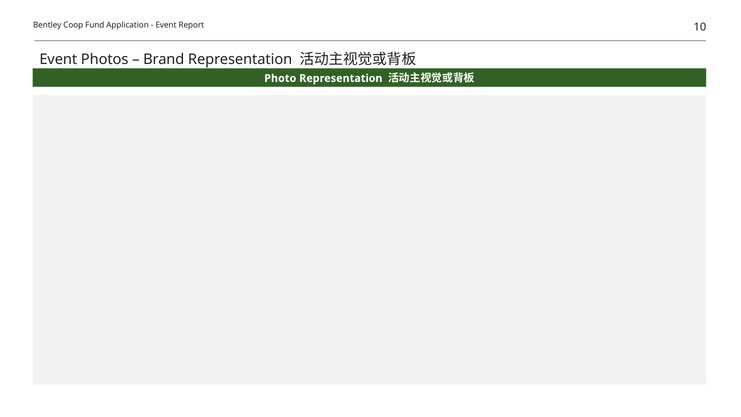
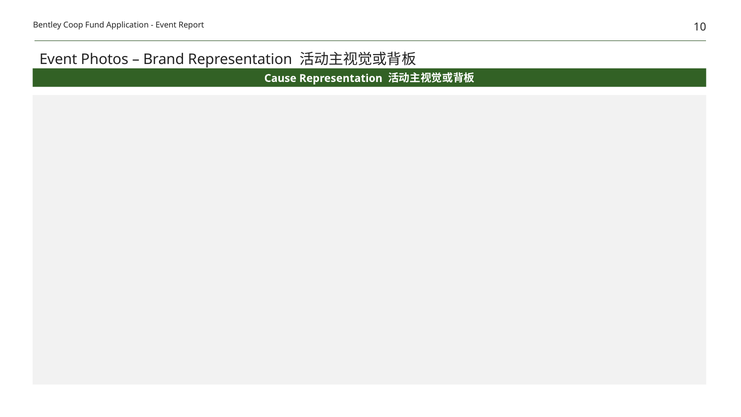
Photo: Photo -> Cause
